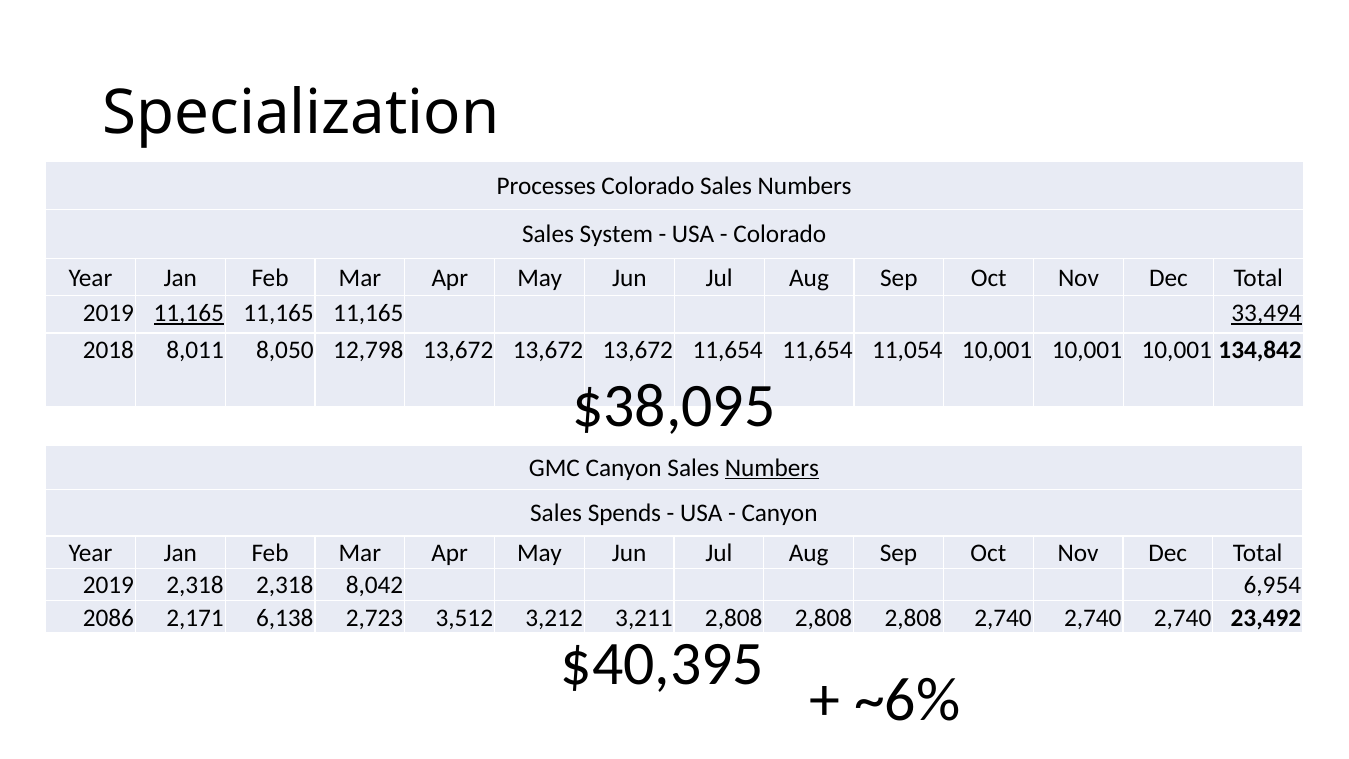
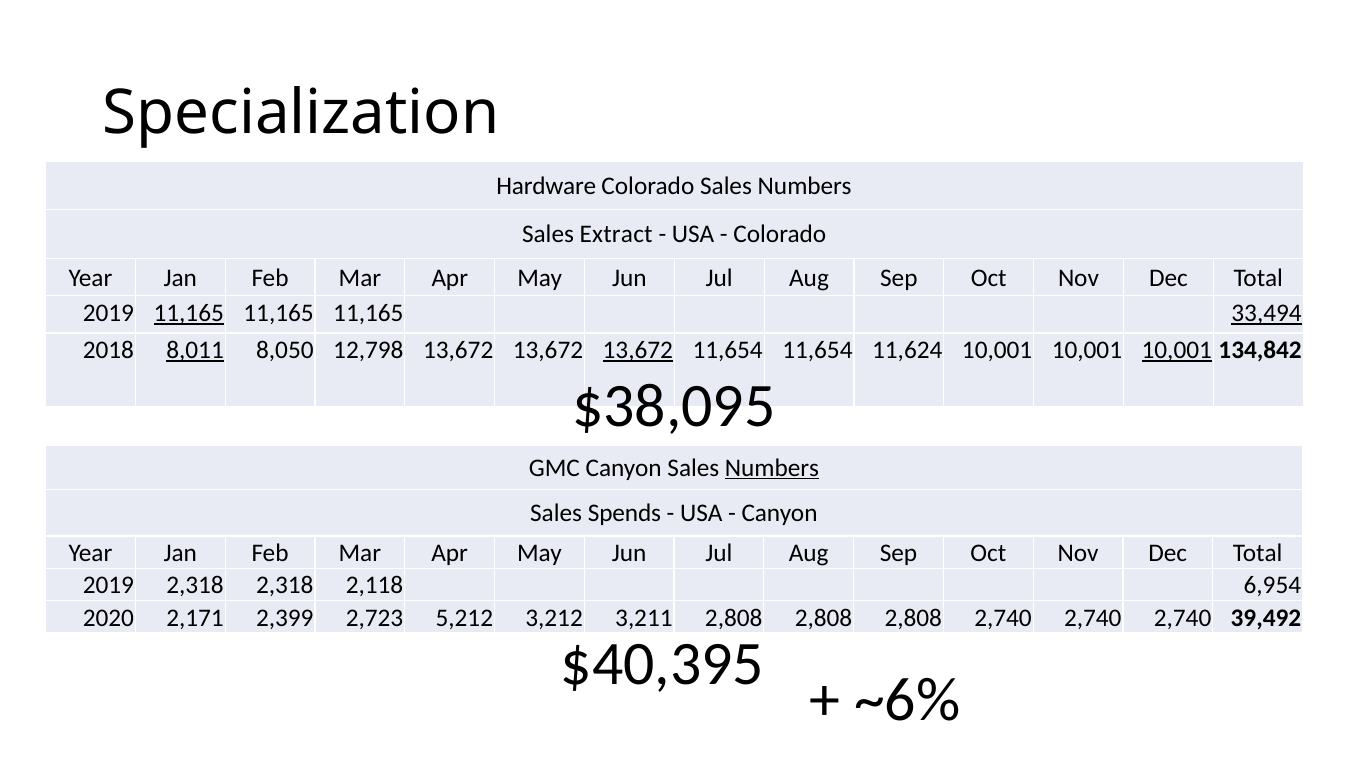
Processes: Processes -> Hardware
System: System -> Extract
8,011 underline: none -> present
13,672 at (638, 350) underline: none -> present
11,054: 11,054 -> 11,624
10,001 at (1177, 350) underline: none -> present
8,042: 8,042 -> 2,118
2086: 2086 -> 2020
6,138: 6,138 -> 2,399
3,512: 3,512 -> 5,212
23,492: 23,492 -> 39,492
